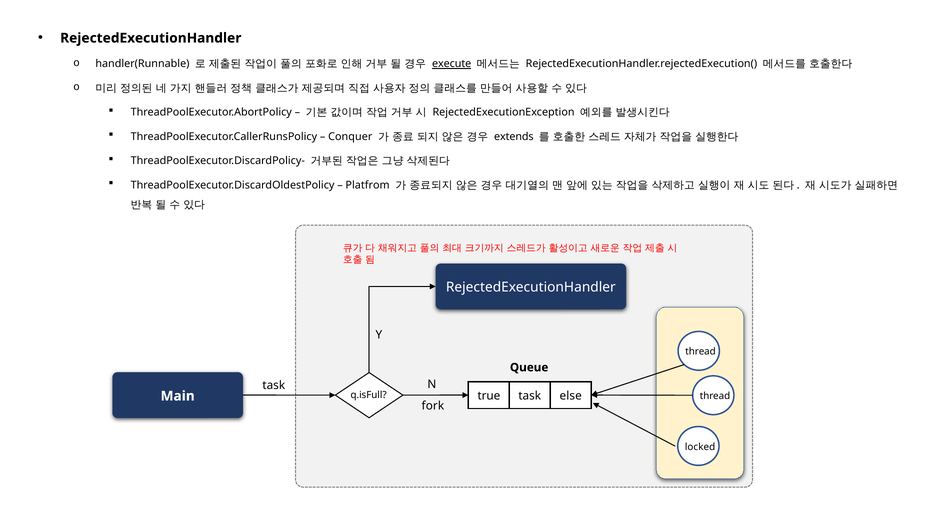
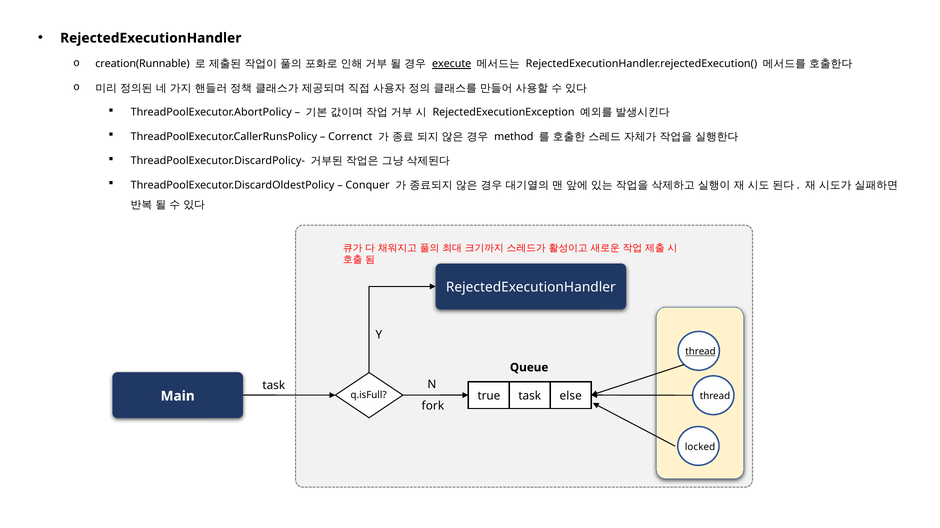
handler(Runnable: handler(Runnable -> creation(Runnable
Conquer: Conquer -> Correnct
extends: extends -> method
Platfrom: Platfrom -> Conquer
thread at (701, 352) underline: none -> present
